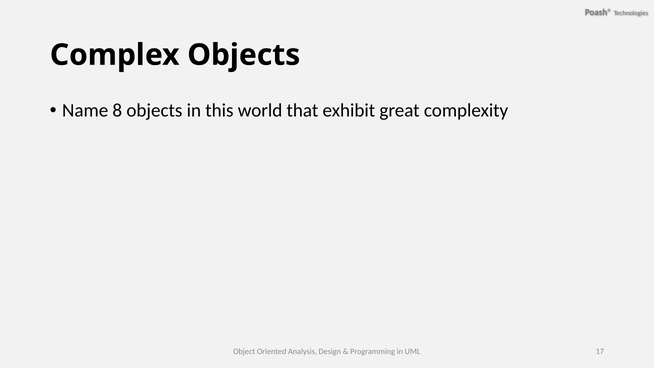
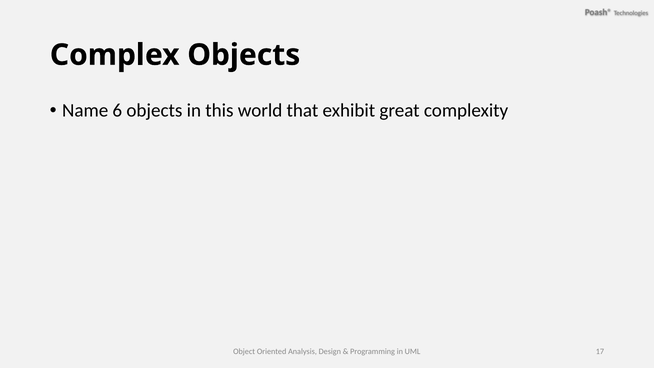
8: 8 -> 6
